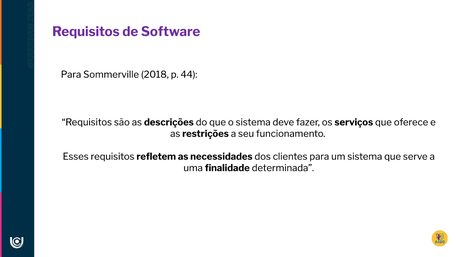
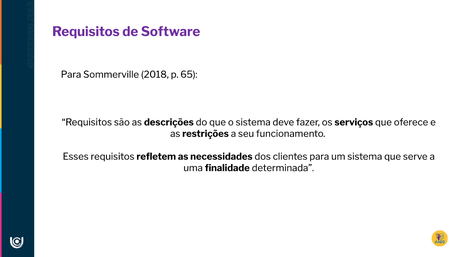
44: 44 -> 65
